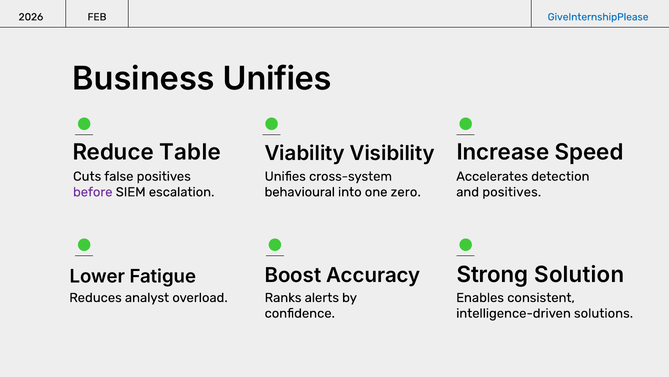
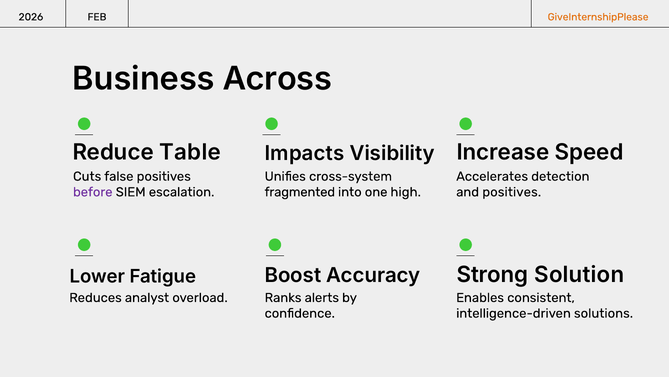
GiveInternshipPlease colour: blue -> orange
Business Unifies: Unifies -> Across
Viability: Viability -> Impacts
behavioural: behavioural -> fragmented
zero: zero -> high
